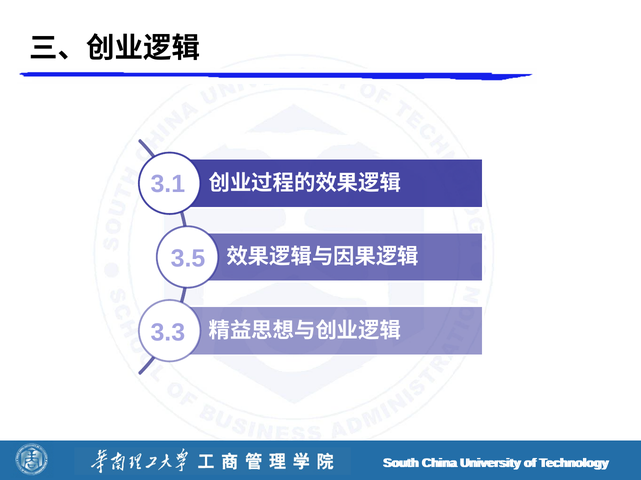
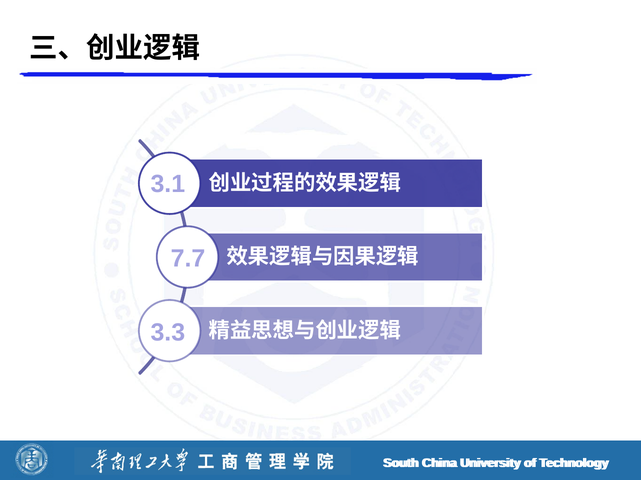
3.5: 3.5 -> 7.7
